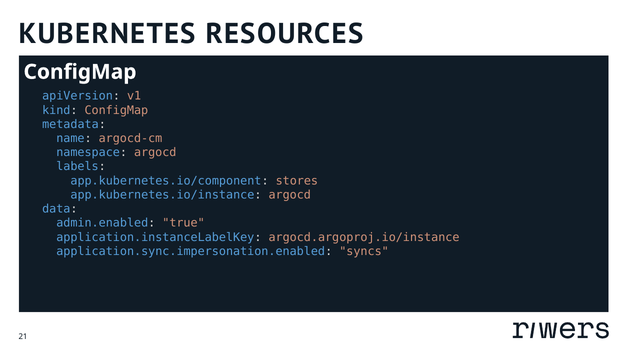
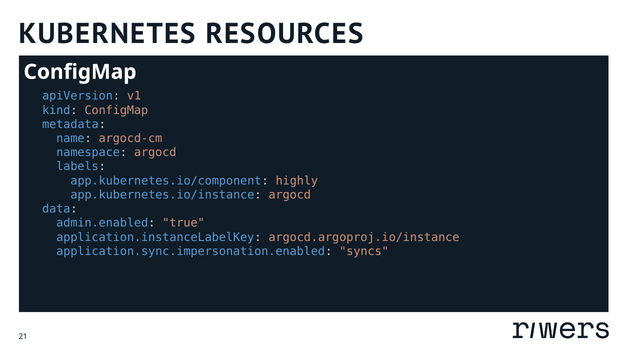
stores: stores -> highly
